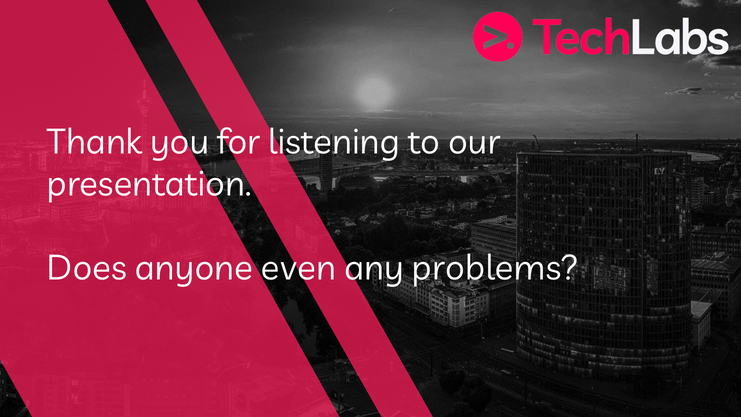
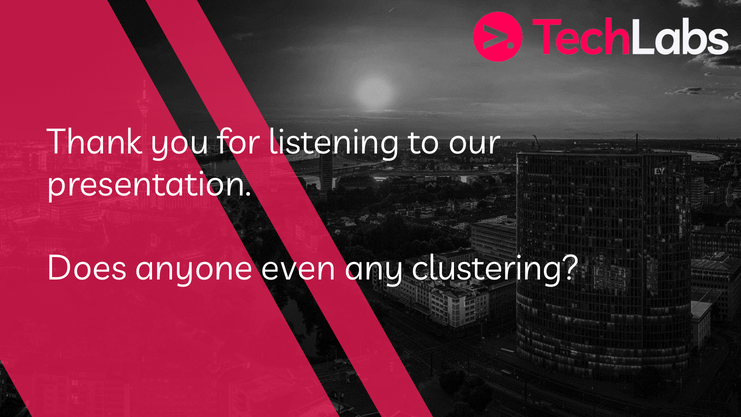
problems: problems -> clustering
